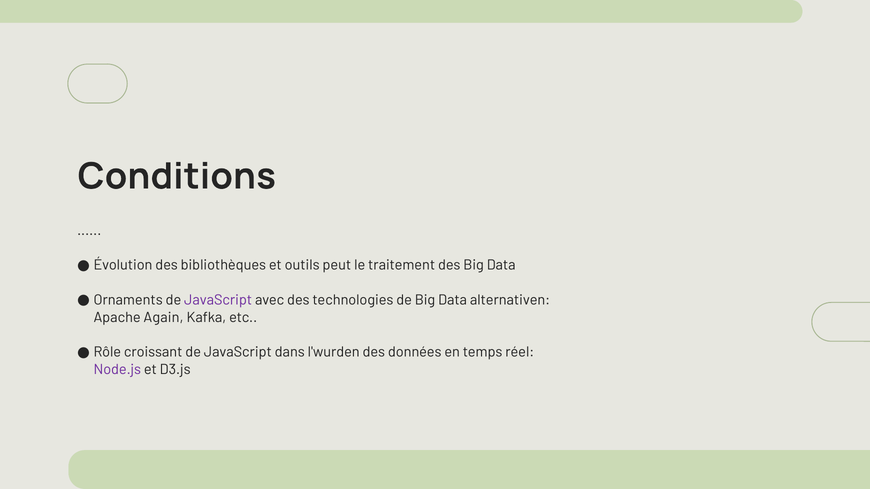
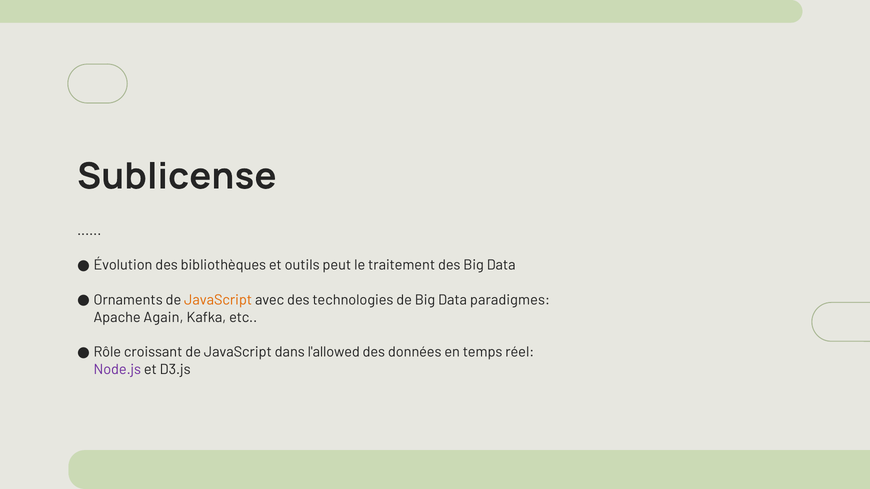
Conditions: Conditions -> Sublicense
JavaScript at (218, 300) colour: purple -> orange
alternativen: alternativen -> paradigmes
l'wurden: l'wurden -> l'allowed
